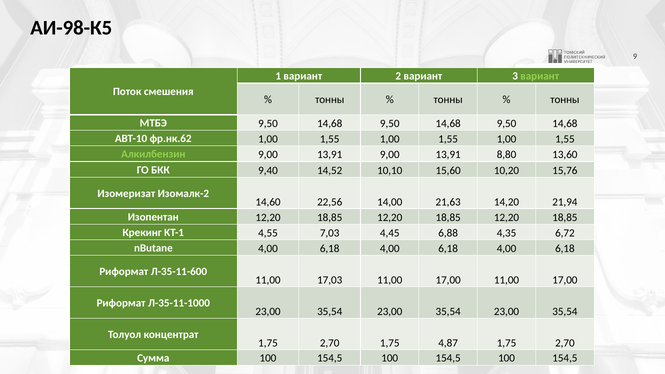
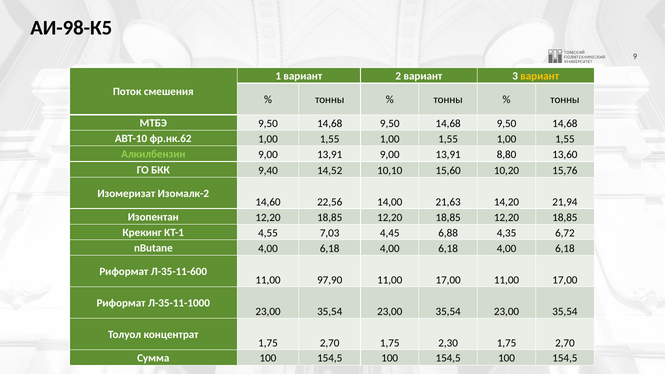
вариант at (540, 76) colour: light green -> yellow
17,03: 17,03 -> 97,90
4,87: 4,87 -> 2,30
